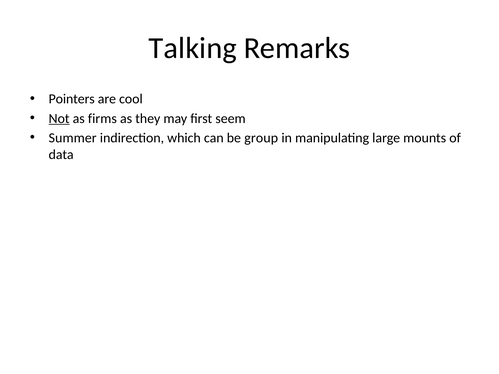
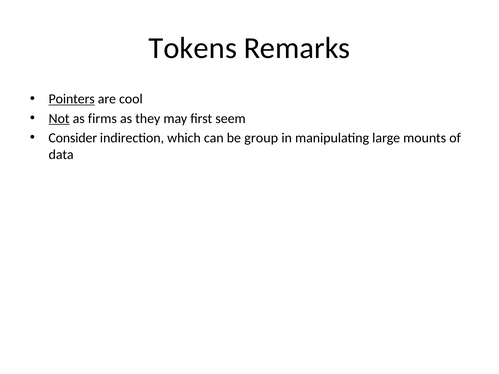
Talking: Talking -> Tokens
Pointers underline: none -> present
Summer: Summer -> Consider
